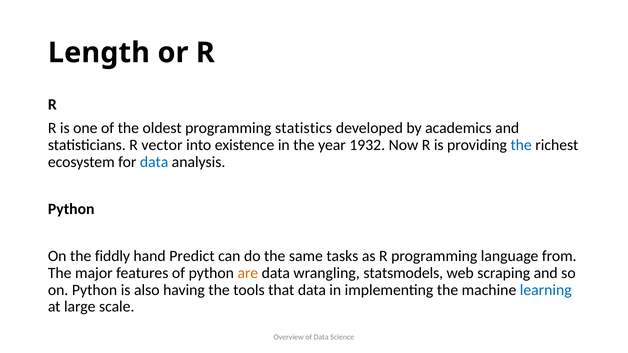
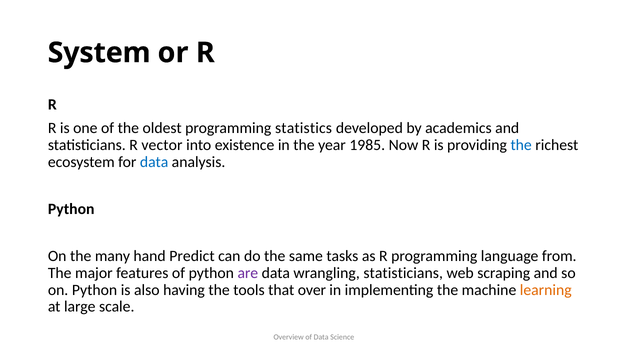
Length: Length -> System
1932: 1932 -> 1985
fiddly: fiddly -> many
are colour: orange -> purple
wrangling statsmodels: statsmodels -> statisticians
that data: data -> over
learning colour: blue -> orange
